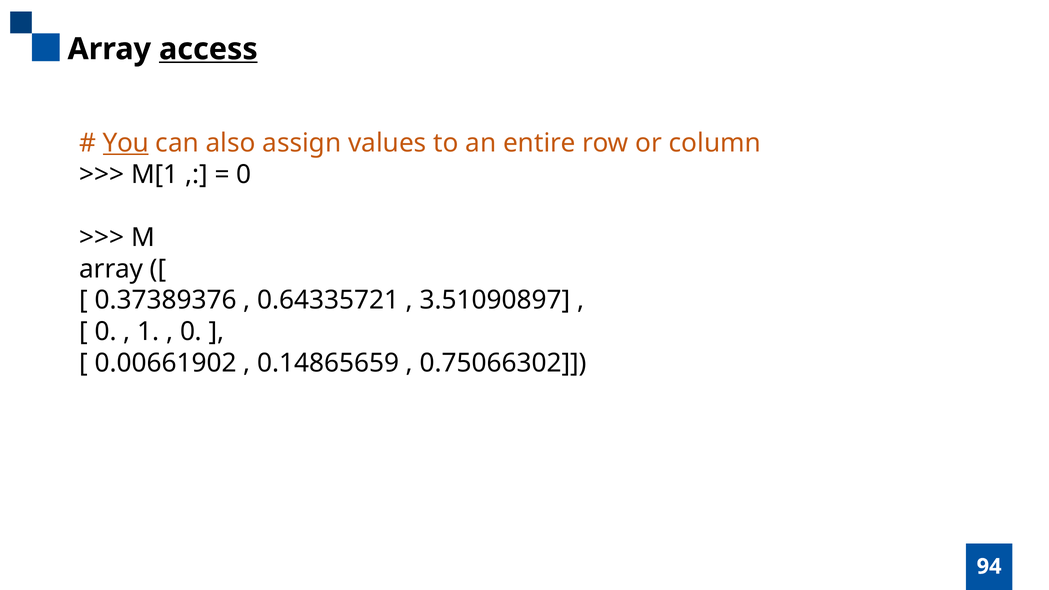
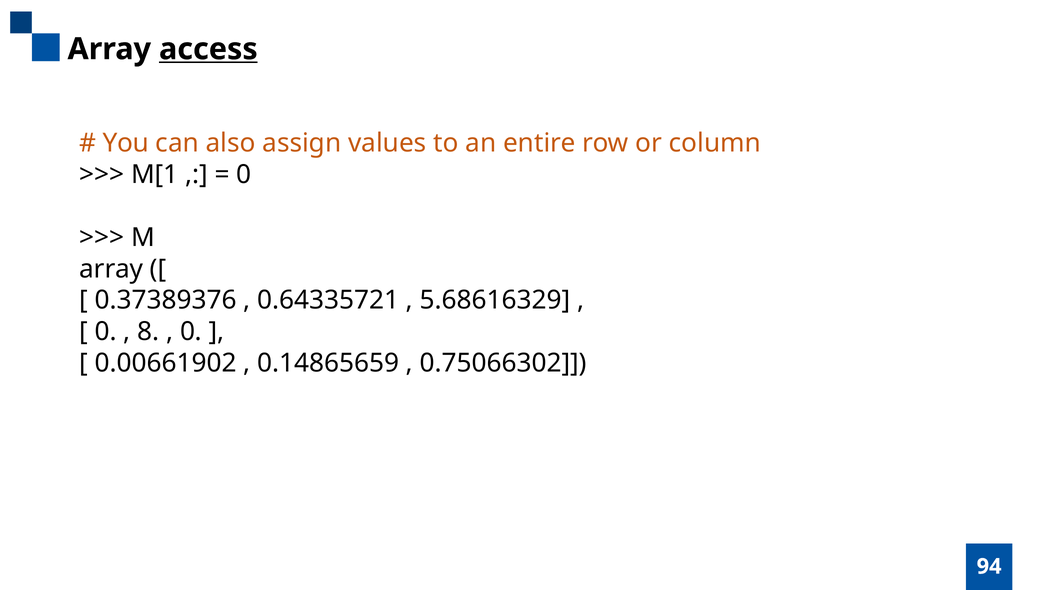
You underline: present -> none
3.51090897: 3.51090897 -> 5.68616329
1: 1 -> 8
